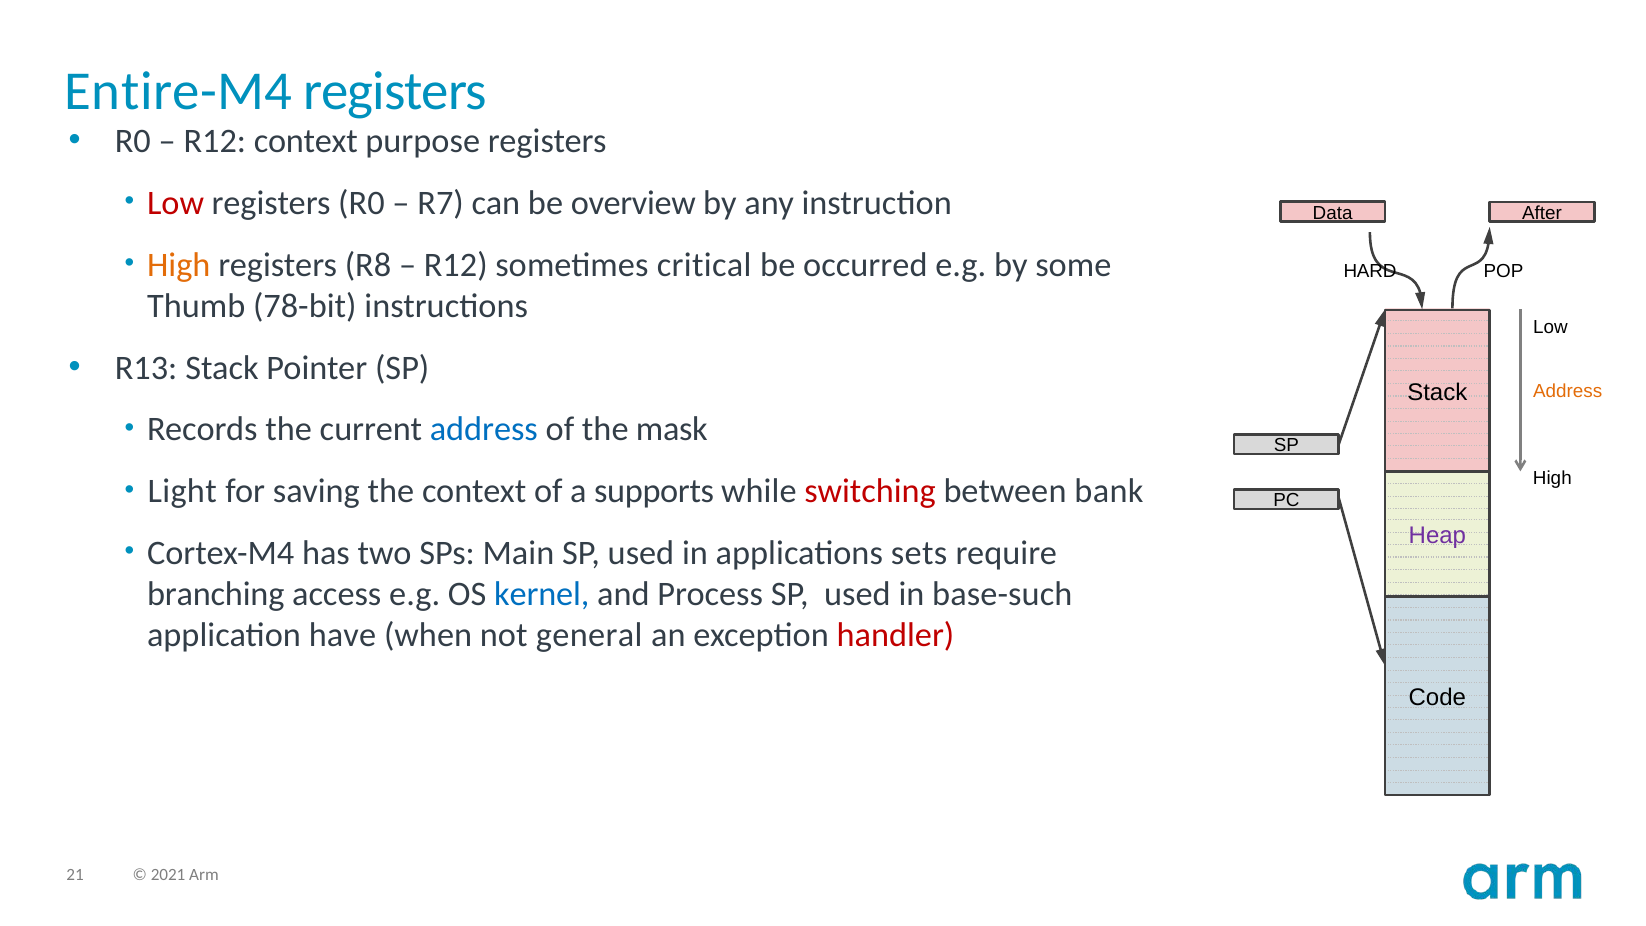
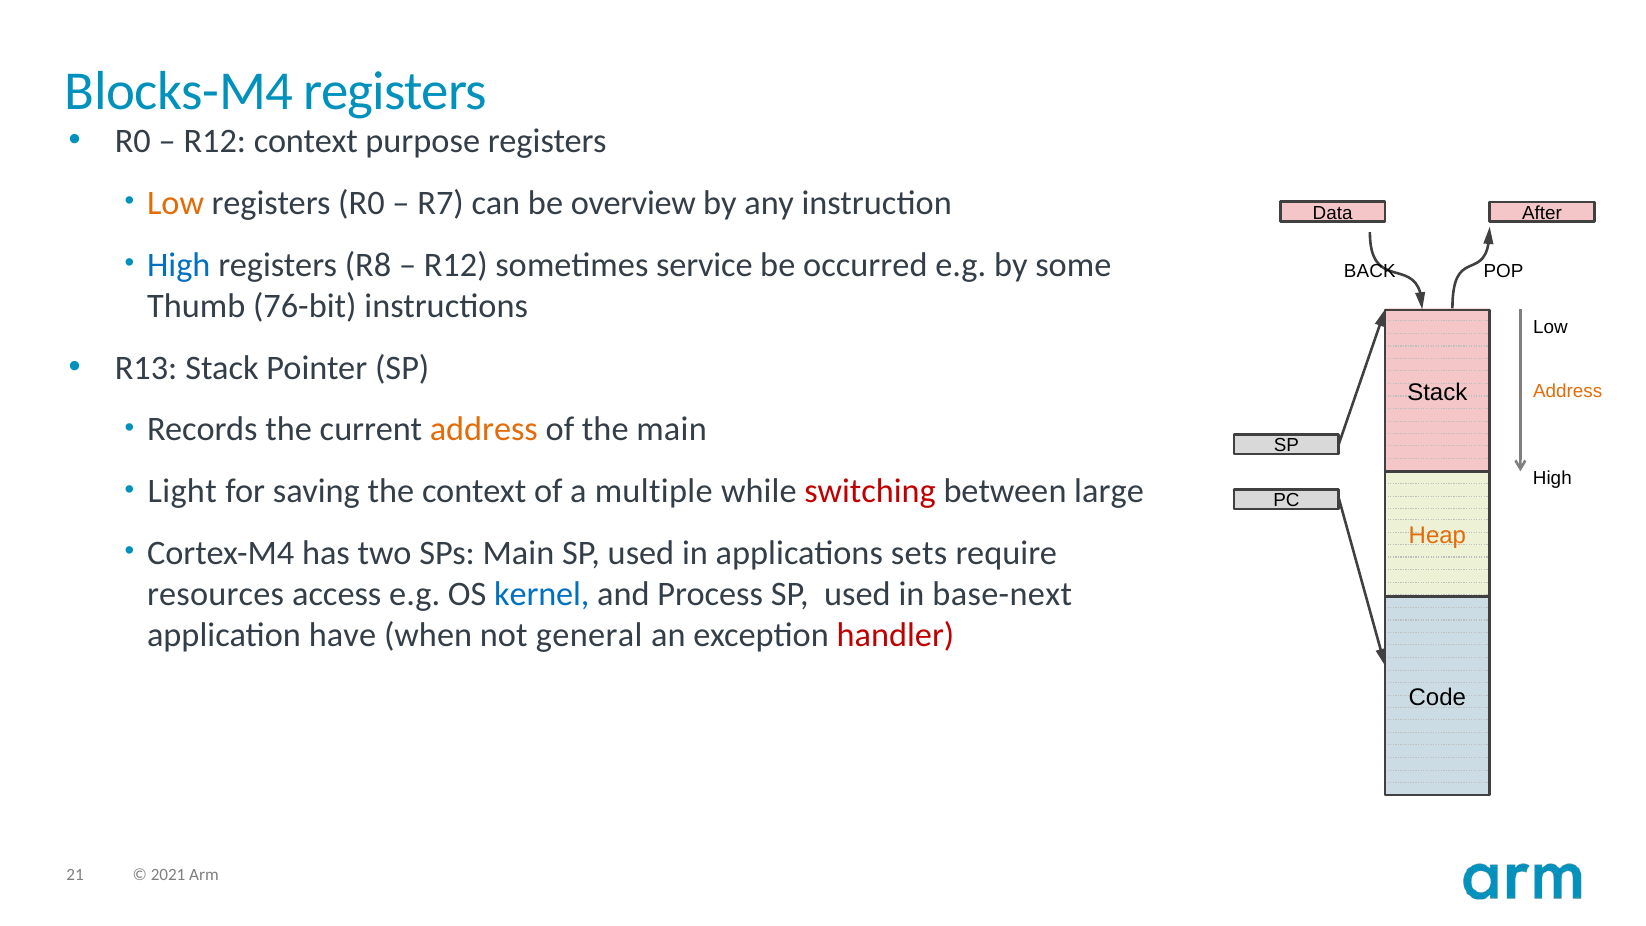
Entire-M4: Entire-M4 -> Blocks-M4
Low at (176, 203) colour: red -> orange
High at (179, 265) colour: orange -> blue
critical: critical -> service
HARD: HARD -> BACK
78-bit: 78-bit -> 76-bit
address at (484, 429) colour: blue -> orange
the mask: mask -> main
supports: supports -> multiple
bank: bank -> large
Heap colour: purple -> orange
branching: branching -> resources
base-such: base-such -> base-next
